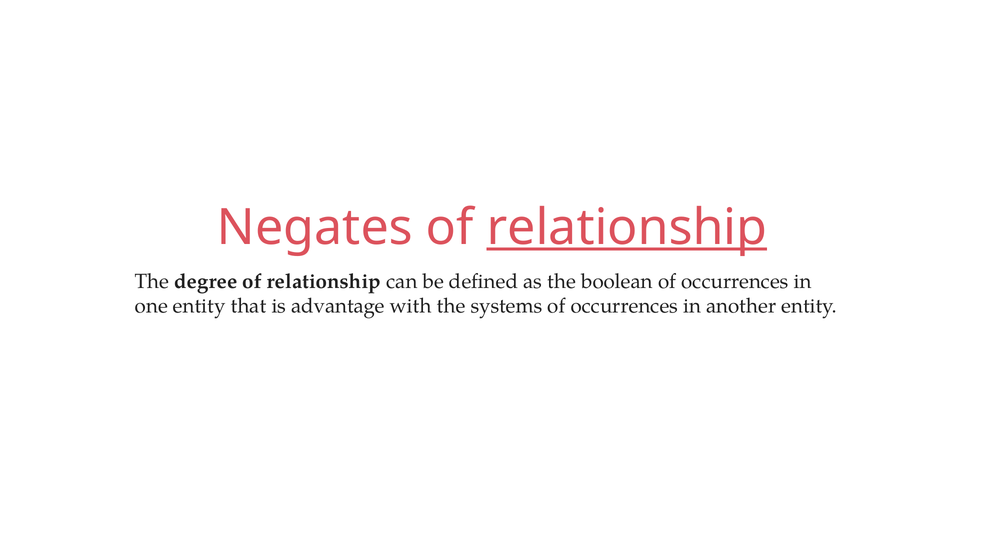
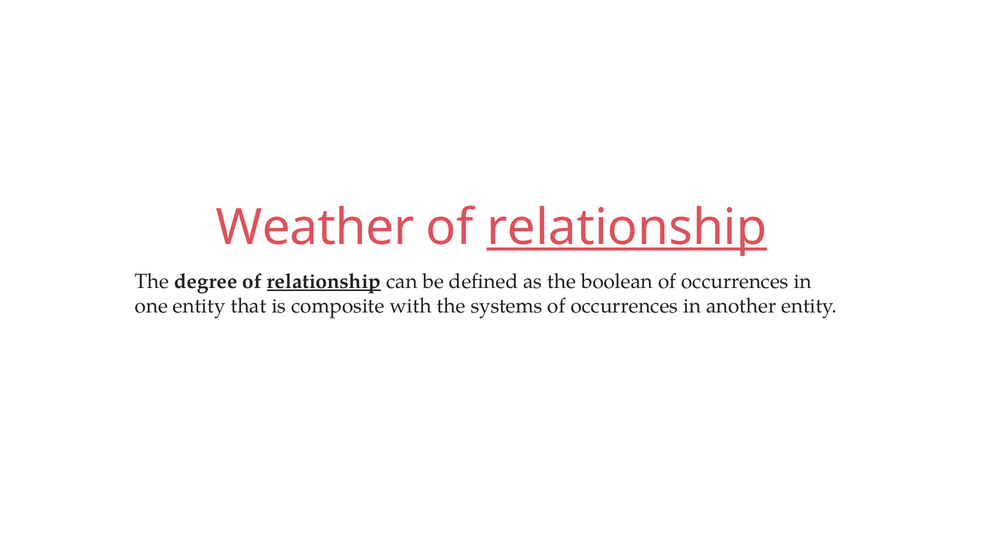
Negates: Negates -> Weather
relationship at (324, 282) underline: none -> present
advantage: advantage -> composite
